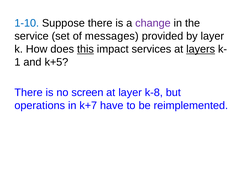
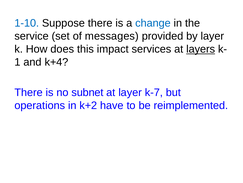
change colour: purple -> blue
this underline: present -> none
k+5: k+5 -> k+4
screen: screen -> subnet
k-8: k-8 -> k-7
k+7: k+7 -> k+2
